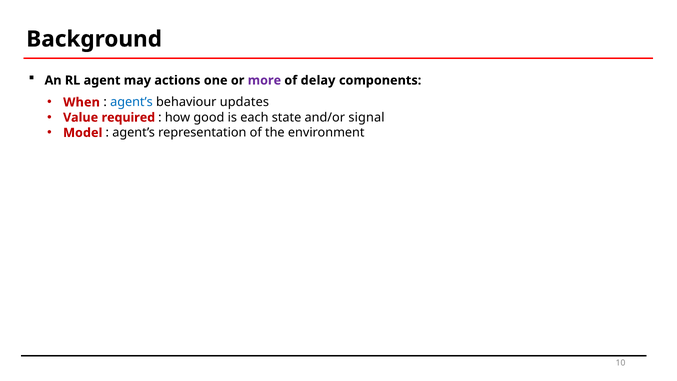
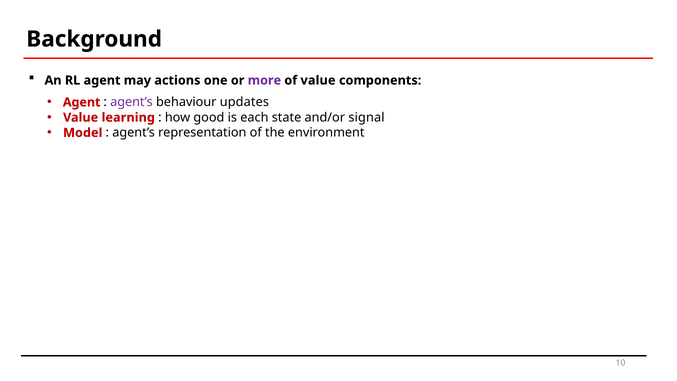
of delay: delay -> value
When at (82, 102): When -> Agent
agent’s at (131, 102) colour: blue -> purple
required: required -> learning
